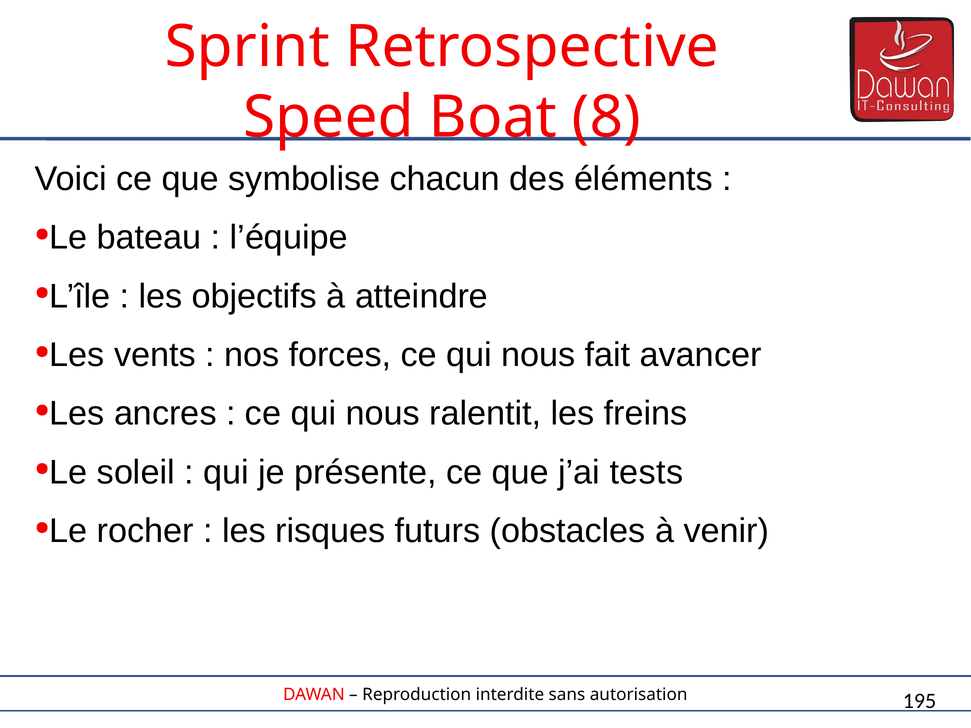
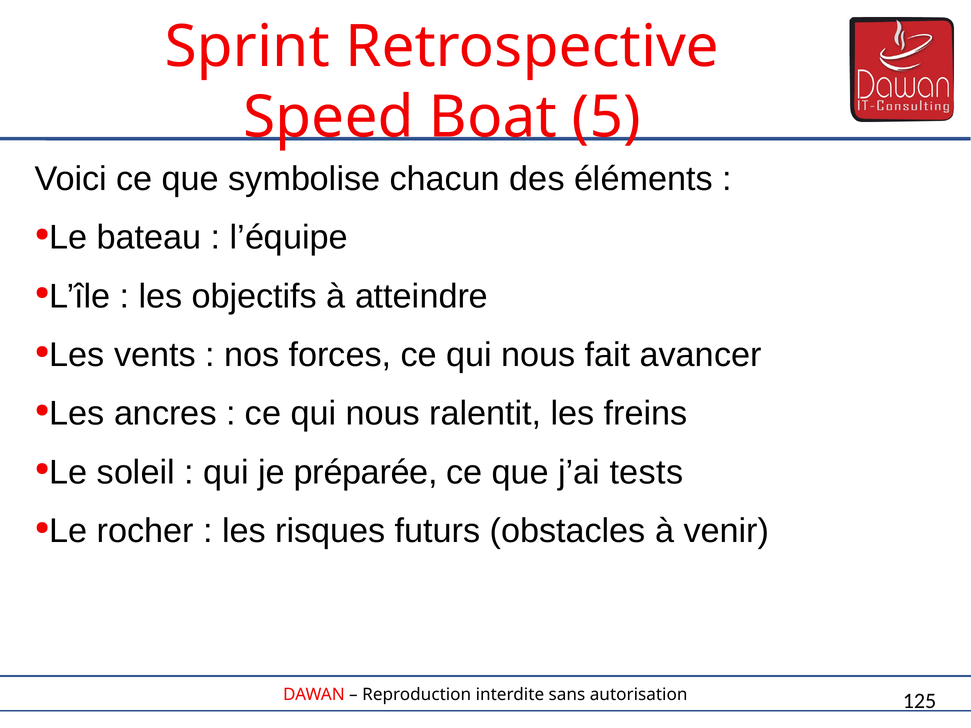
8: 8 -> 5
présente: présente -> préparée
195: 195 -> 125
